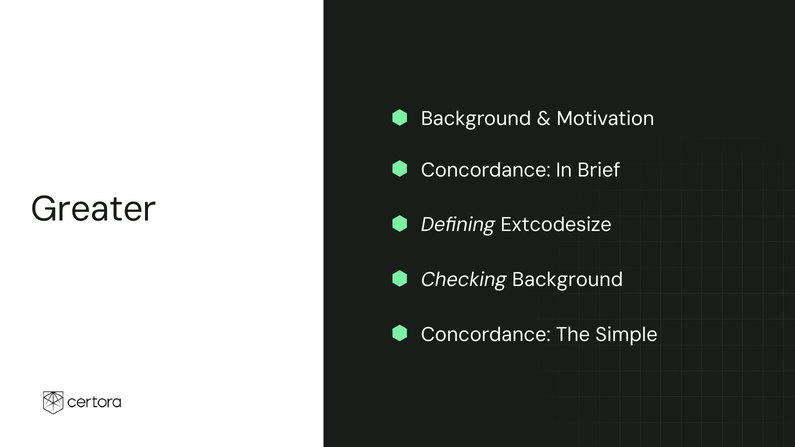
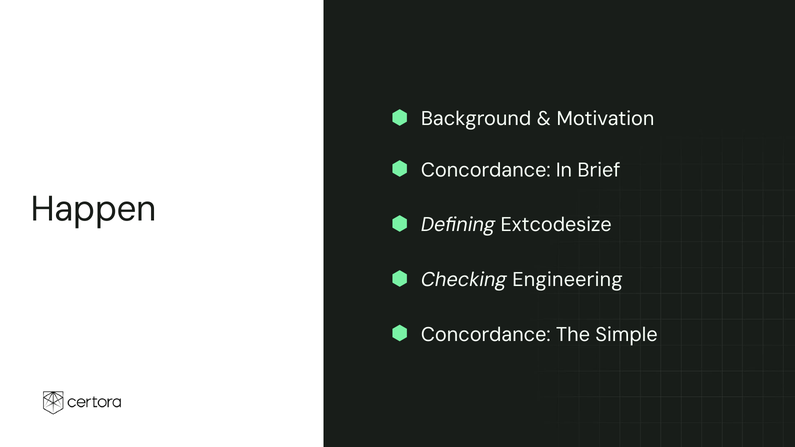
Greater: Greater -> Happen
Checking Background: Background -> Engineering
